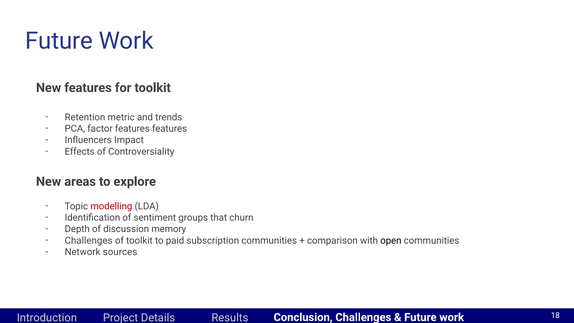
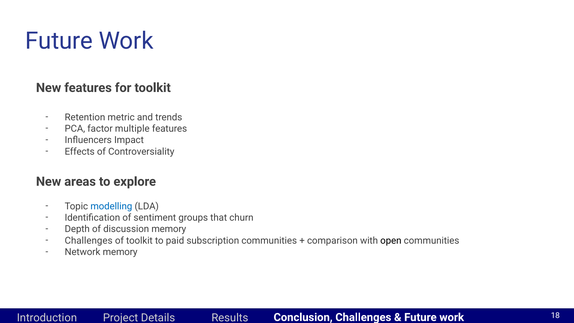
factor features: features -> multiple
modelling colour: red -> blue
Network sources: sources -> memory
